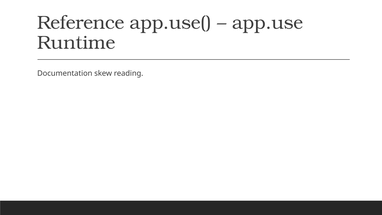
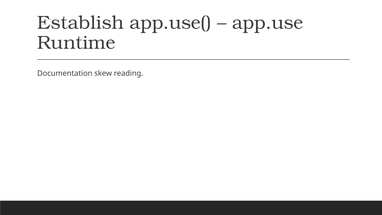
Reference: Reference -> Establish
